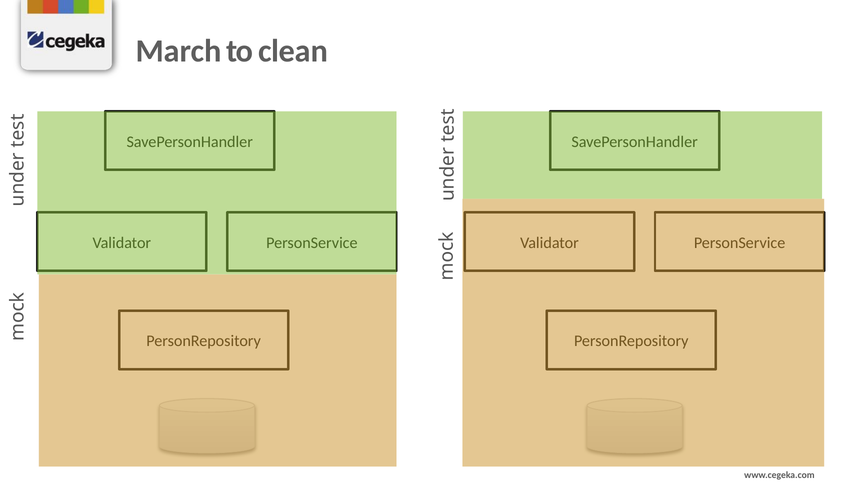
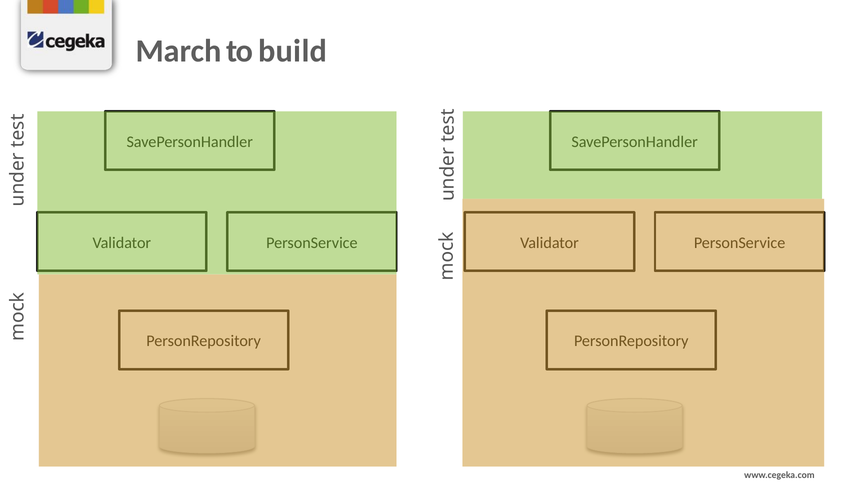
clean: clean -> build
